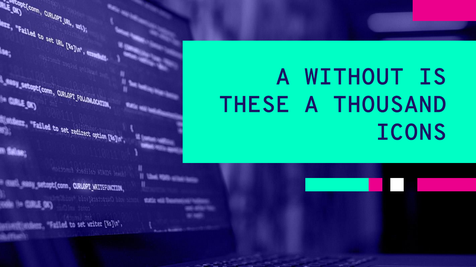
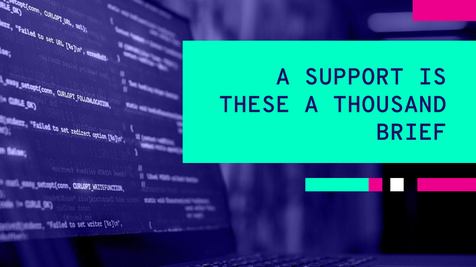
WITHOUT: WITHOUT -> SUPPORT
ICONS: ICONS -> BRIEF
